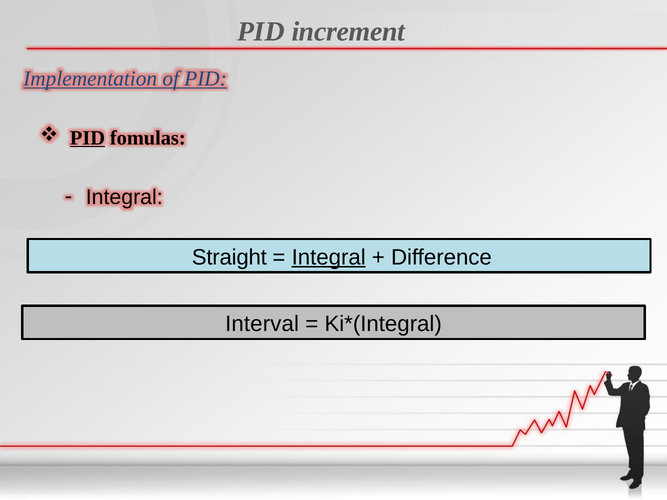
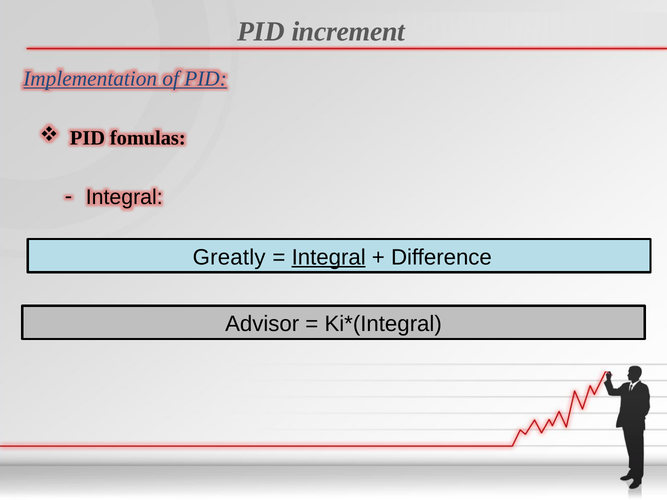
PID at (88, 138) underline: present -> none
Straight: Straight -> Greatly
Interval: Interval -> Advisor
